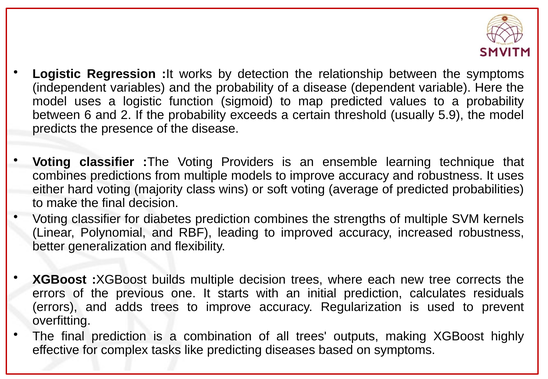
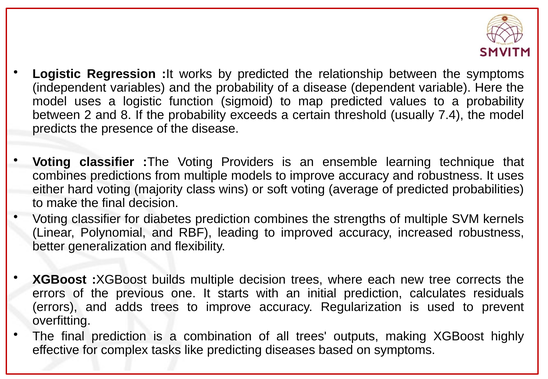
by detection: detection -> predicted
6: 6 -> 2
2: 2 -> 8
5.9: 5.9 -> 7.4
